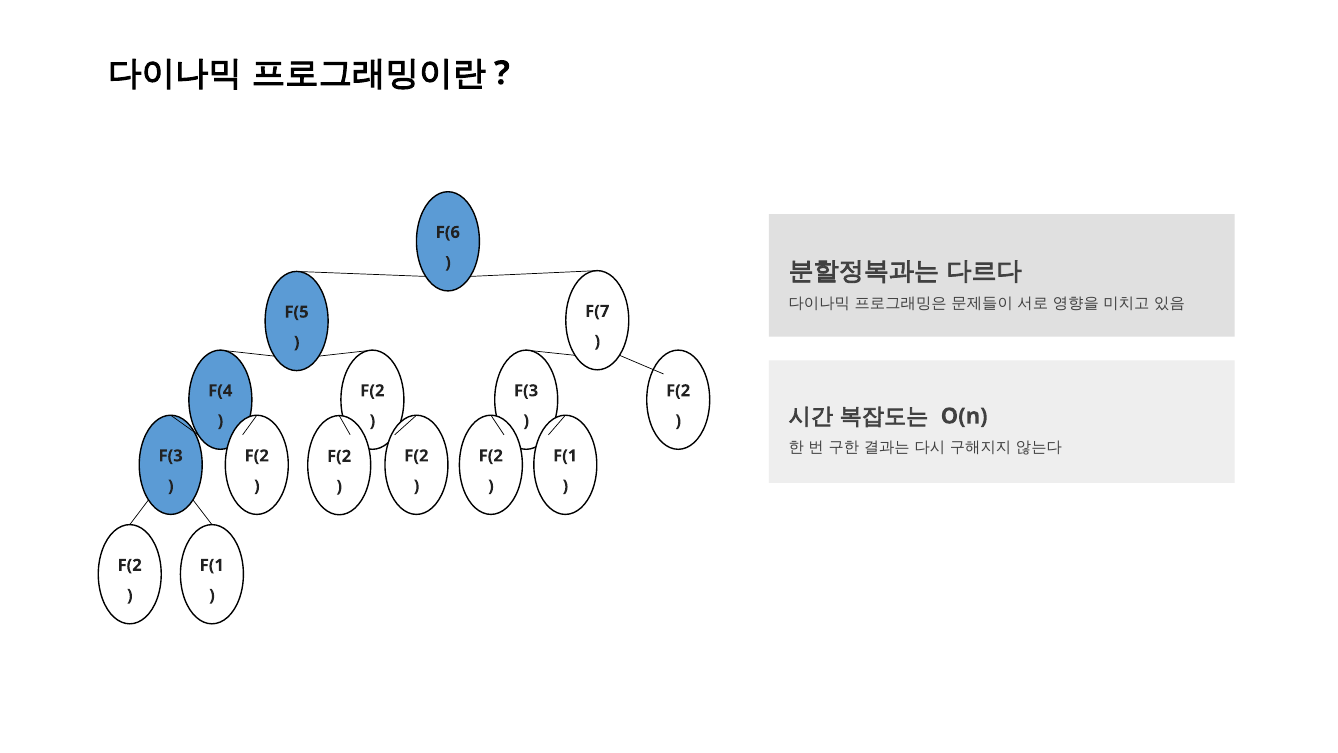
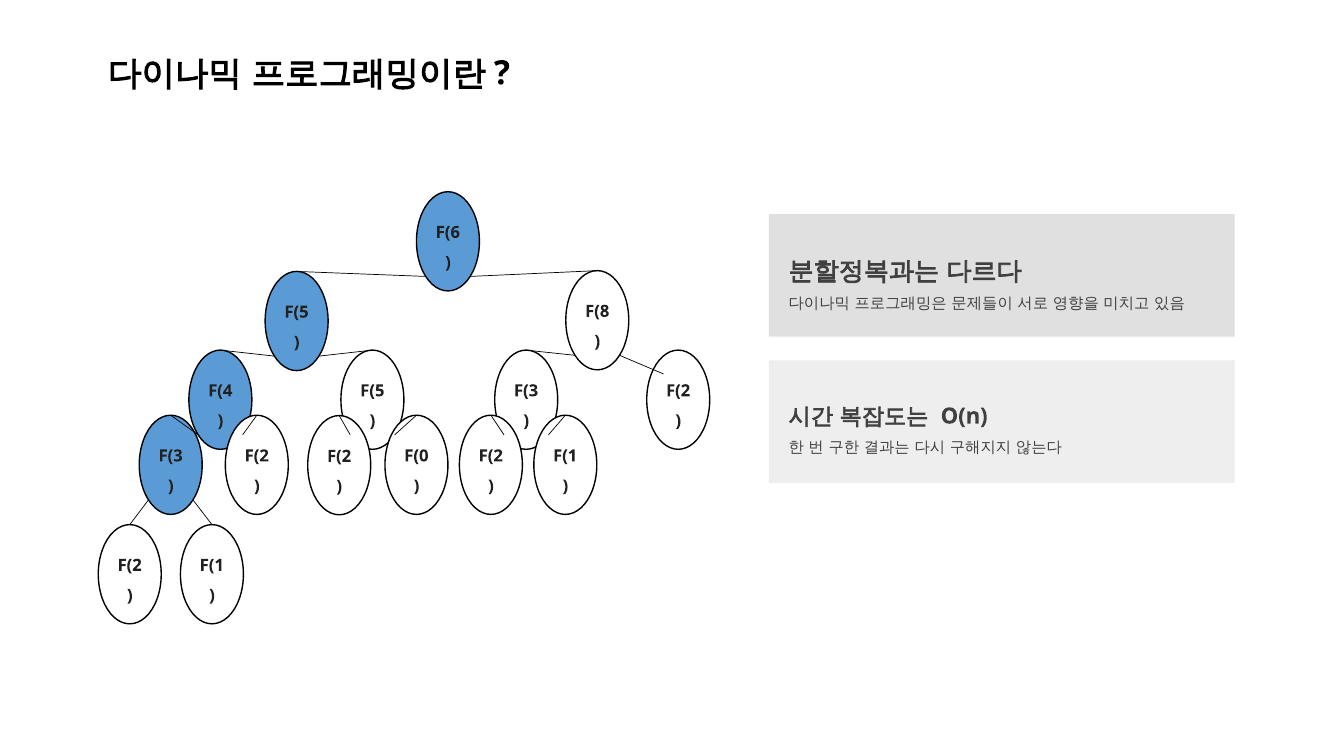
F(7: F(7 -> F(8
F(2 at (372, 391): F(2 -> F(5
F(2 at (416, 456): F(2 -> F(0
